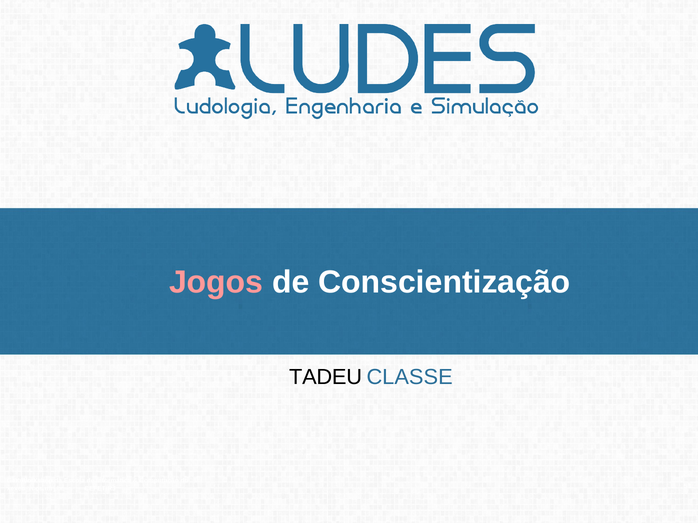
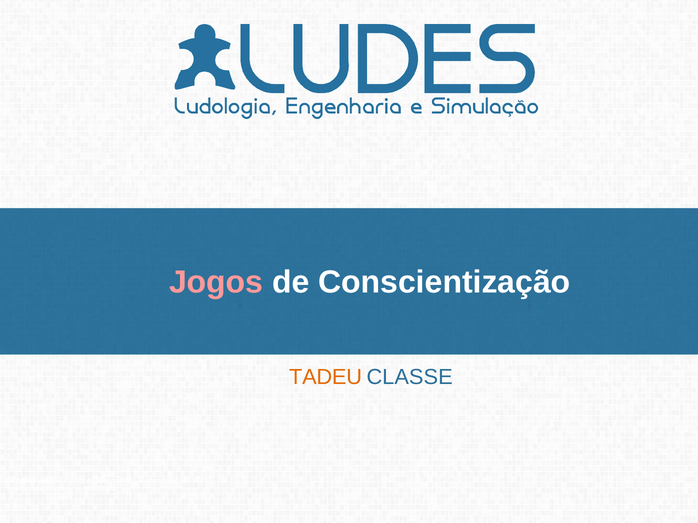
TADEU colour: black -> orange
